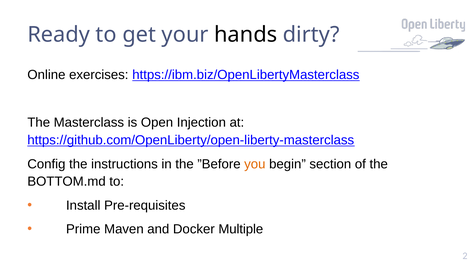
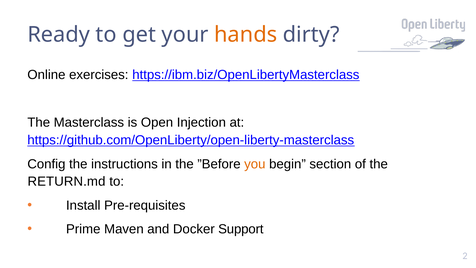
hands colour: black -> orange
BOTTOM.md: BOTTOM.md -> RETURN.md
Multiple: Multiple -> Support
